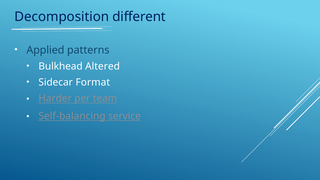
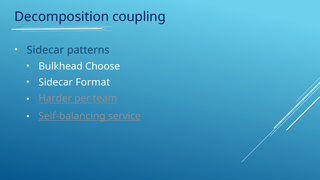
different: different -> coupling
Applied at (45, 50): Applied -> Sidecar
Altered: Altered -> Choose
